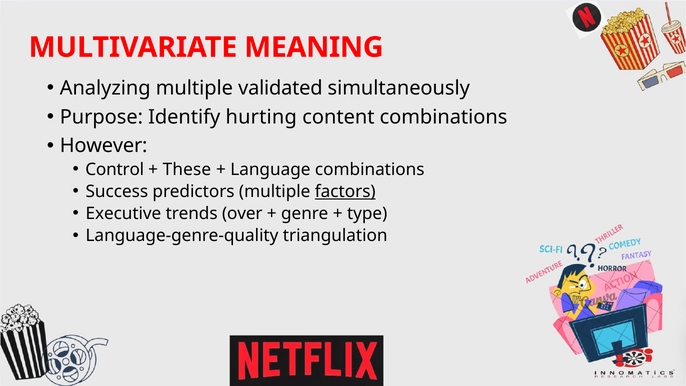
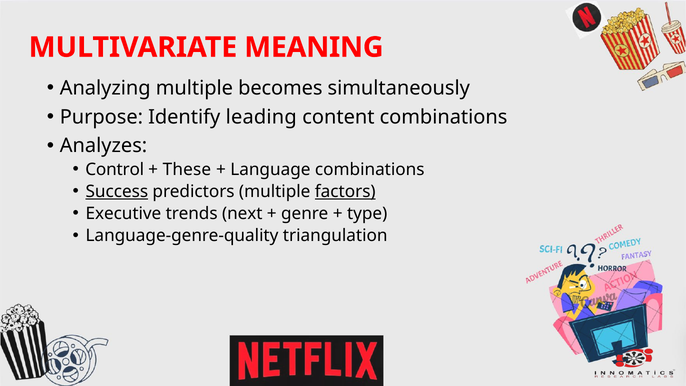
validated: validated -> becomes
hurting: hurting -> leading
However: However -> Analyzes
Success underline: none -> present
over: over -> next
